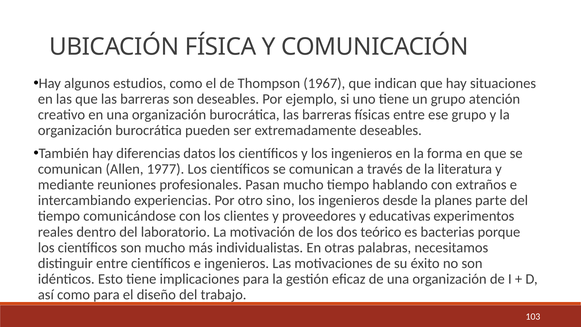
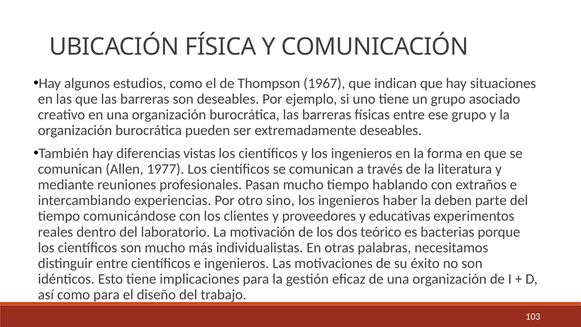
atención: atención -> asociado
datos: datos -> vistas
desde: desde -> haber
planes: planes -> deben
